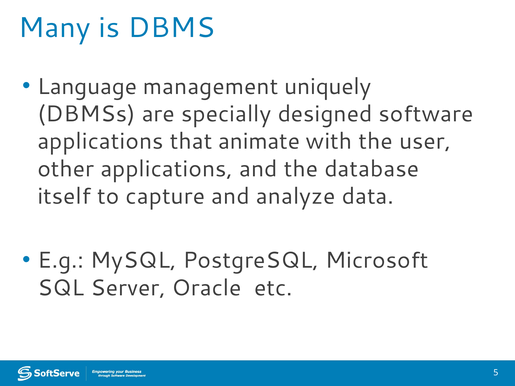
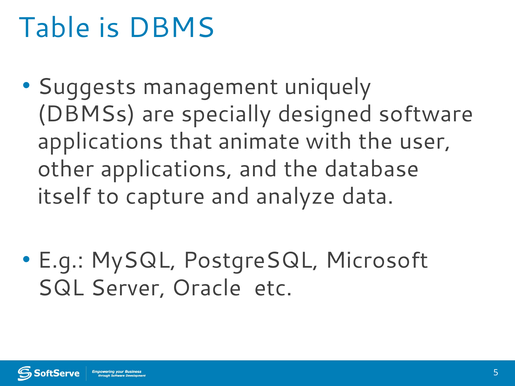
Many: Many -> Table
Language: Language -> Suggests
